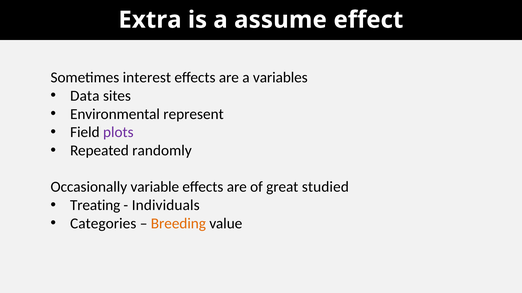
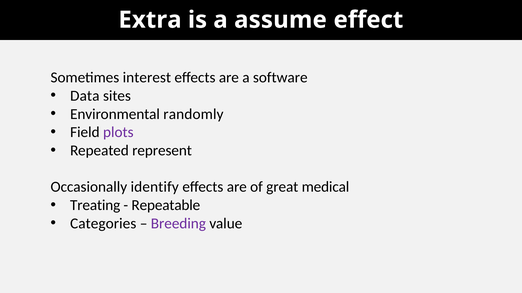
variables: variables -> software
represent: represent -> randomly
randomly: randomly -> represent
variable: variable -> identify
studied: studied -> medical
Individuals: Individuals -> Repeatable
Breeding colour: orange -> purple
